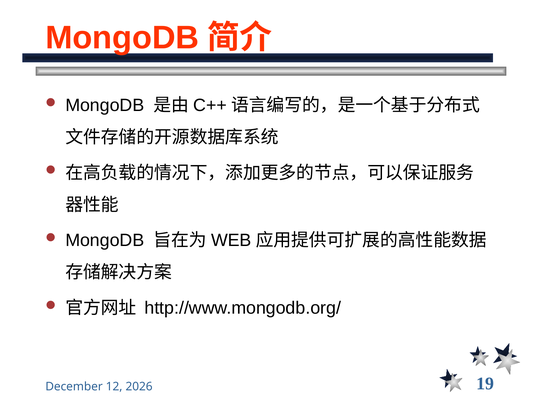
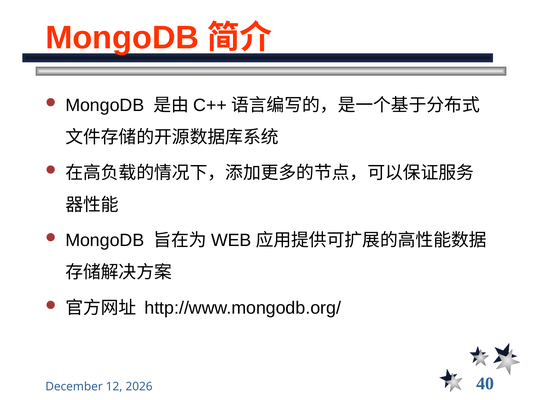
19: 19 -> 40
